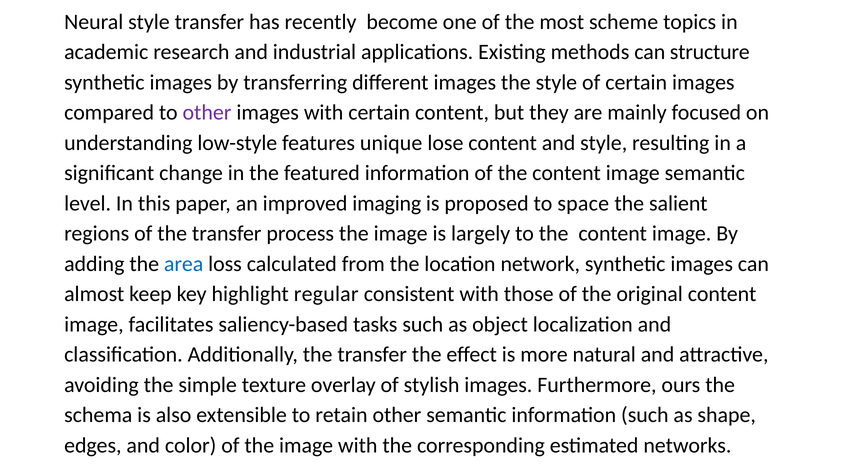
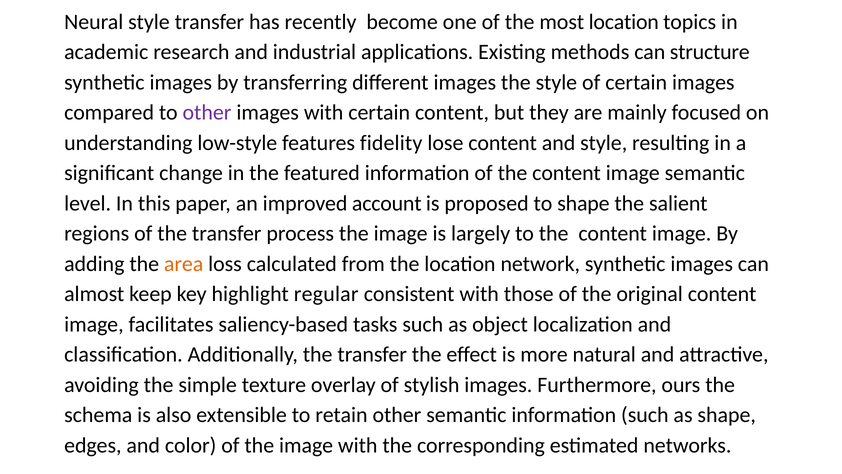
most scheme: scheme -> location
unique: unique -> fidelity
imaging: imaging -> account
to space: space -> shape
area colour: blue -> orange
